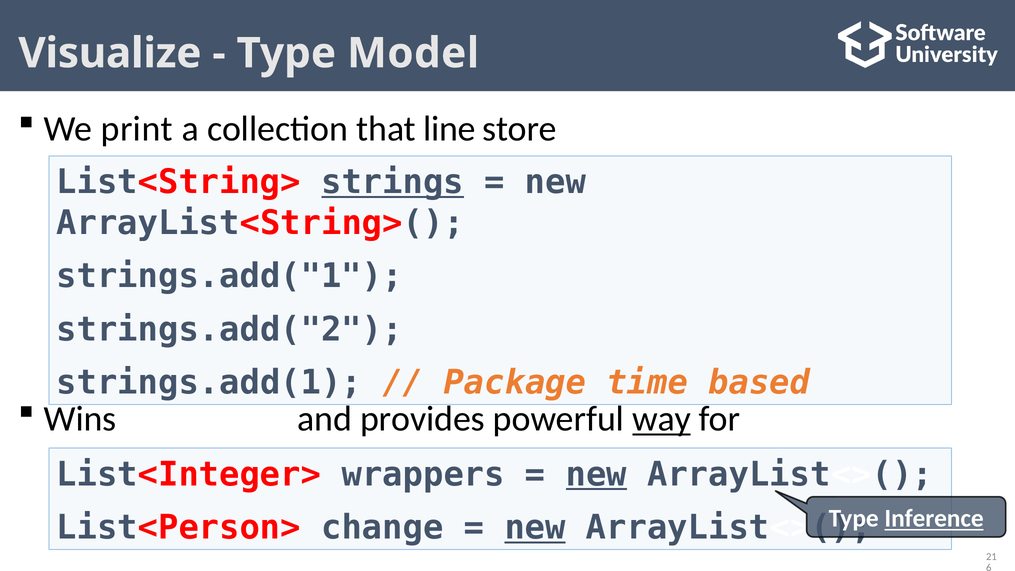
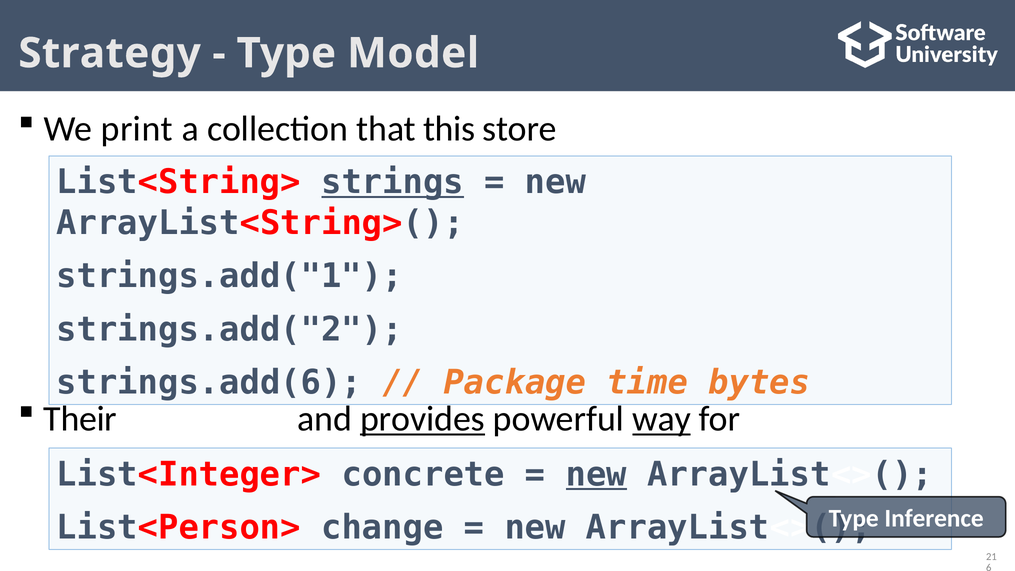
Visualize: Visualize -> Strategy
line: line -> this
strings.add(1: strings.add(1 -> strings.add(6
based: based -> bytes
Wins: Wins -> Their
provides underline: none -> present
wrappers: wrappers -> concrete
Inference underline: present -> none
new at (535, 528) underline: present -> none
